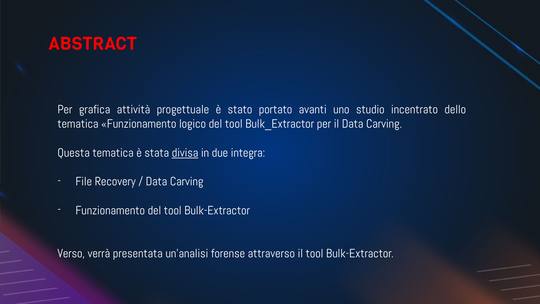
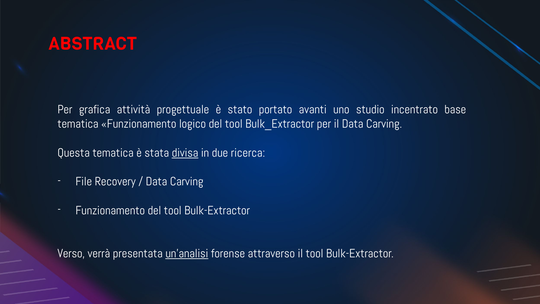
dello: dello -> base
integra: integra -> ricerca
un’analisi underline: none -> present
